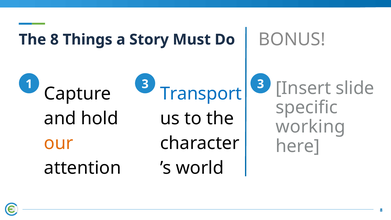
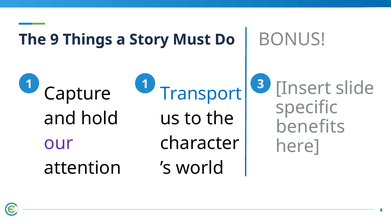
The 8: 8 -> 9
3 at (145, 84): 3 -> 1
working: working -> benefits
our colour: orange -> purple
